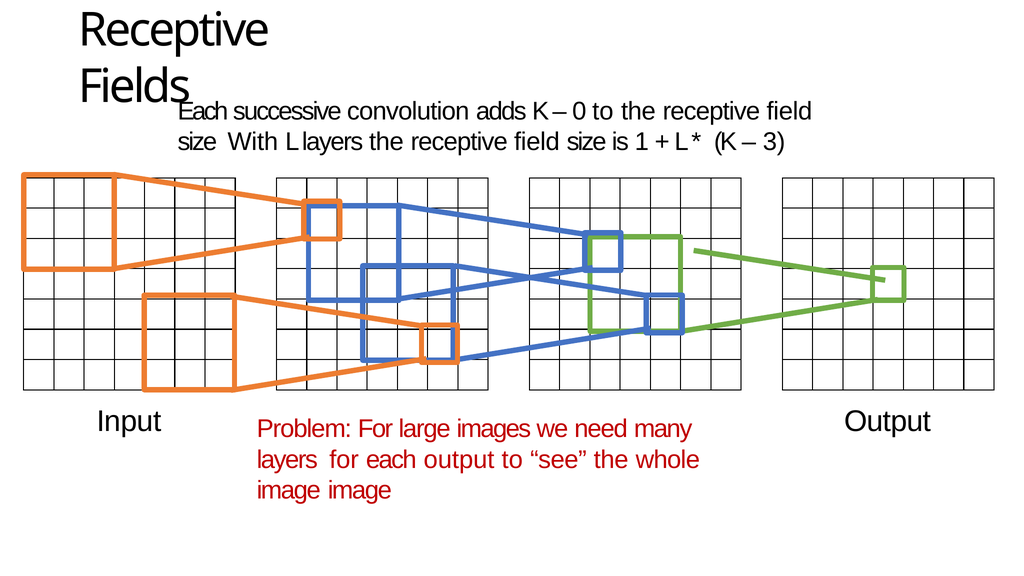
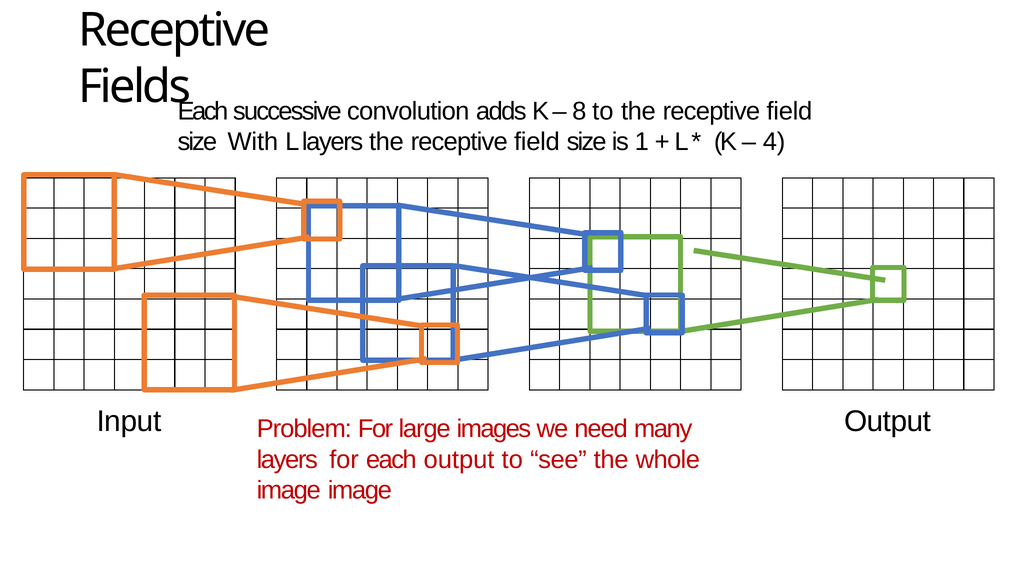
0: 0 -> 8
3: 3 -> 4
